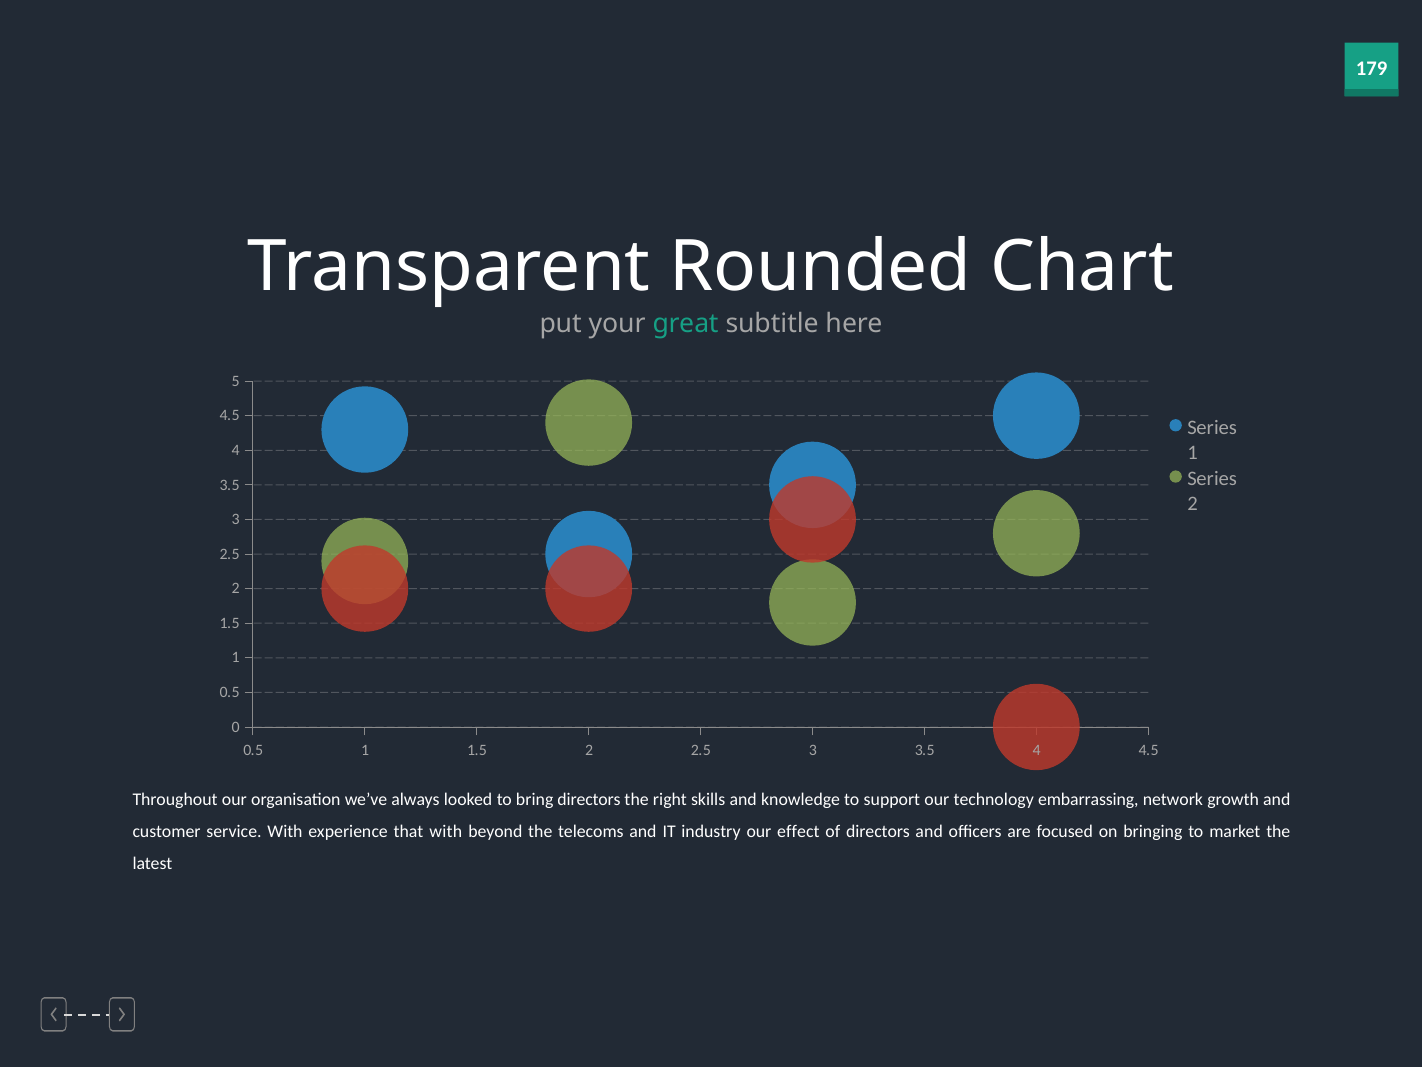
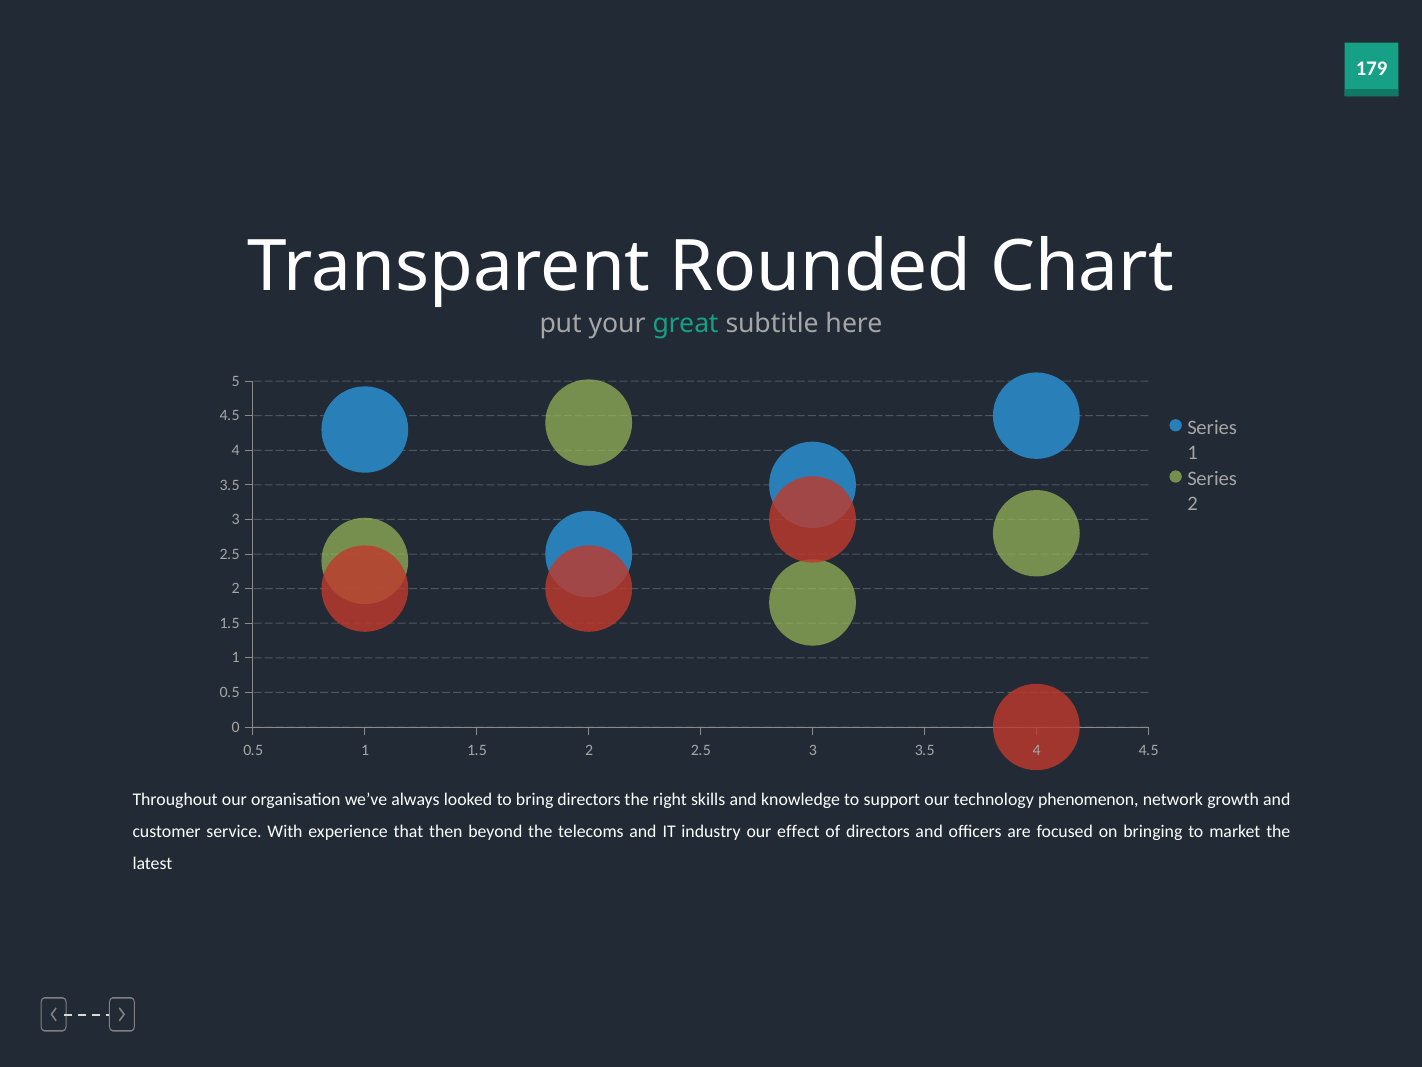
embarrassing: embarrassing -> phenomenon
that with: with -> then
